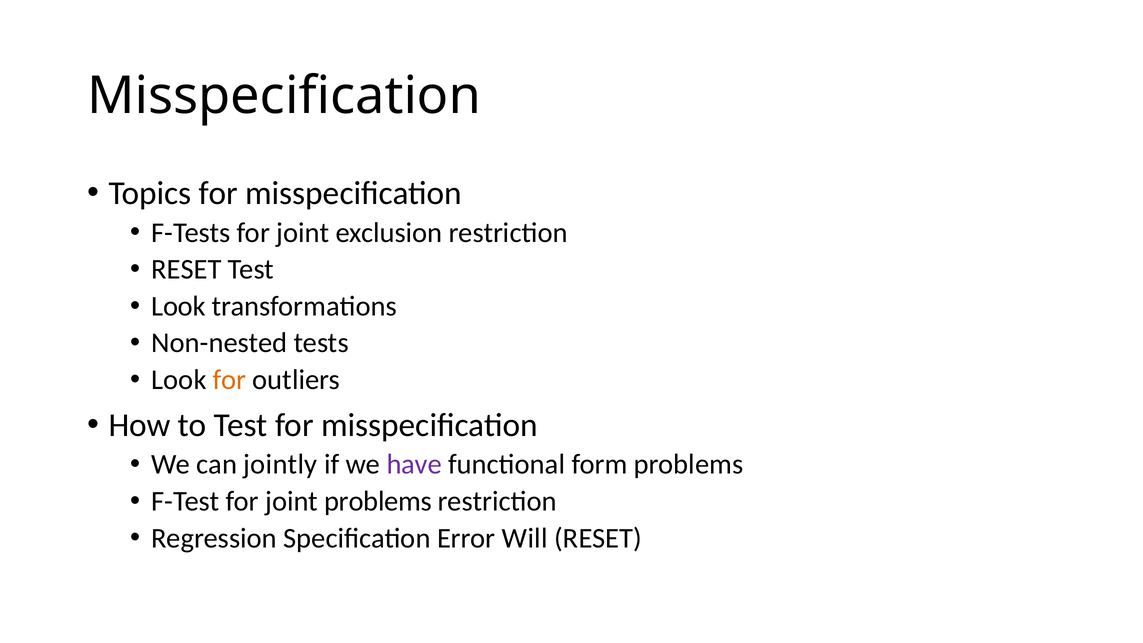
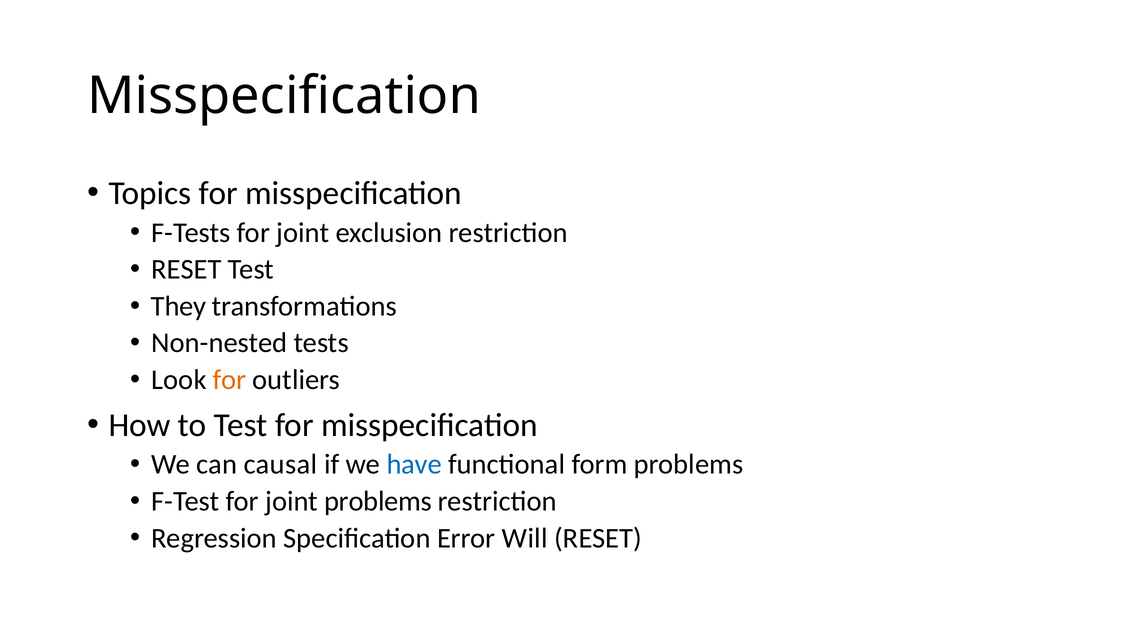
Look at (179, 306): Look -> They
jointly: jointly -> causal
have colour: purple -> blue
